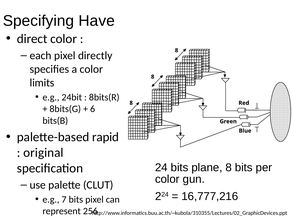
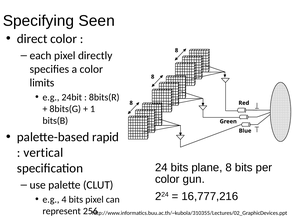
Have: Have -> Seen
6: 6 -> 1
original: original -> vertical
7: 7 -> 4
